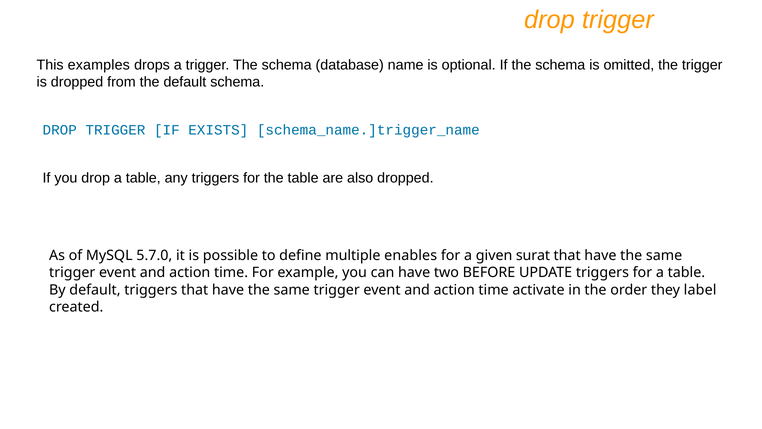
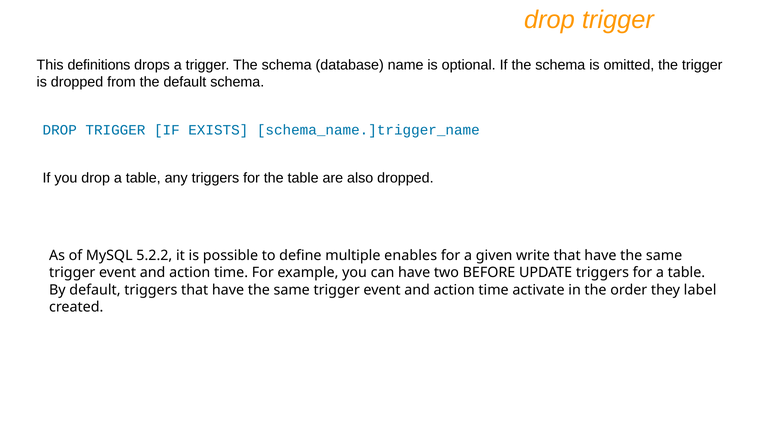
examples: examples -> definitions
5.7.0: 5.7.0 -> 5.2.2
surat: surat -> write
